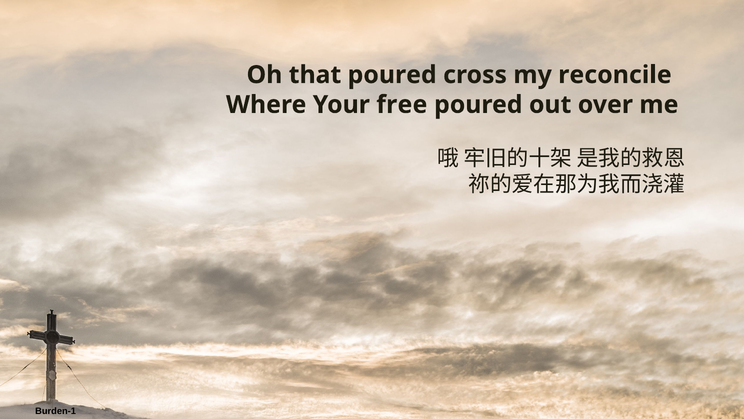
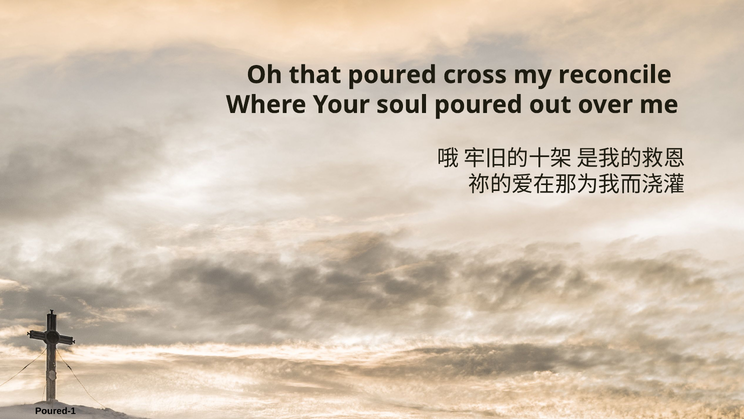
free: free -> soul
Burden-1: Burden-1 -> Poured-1
